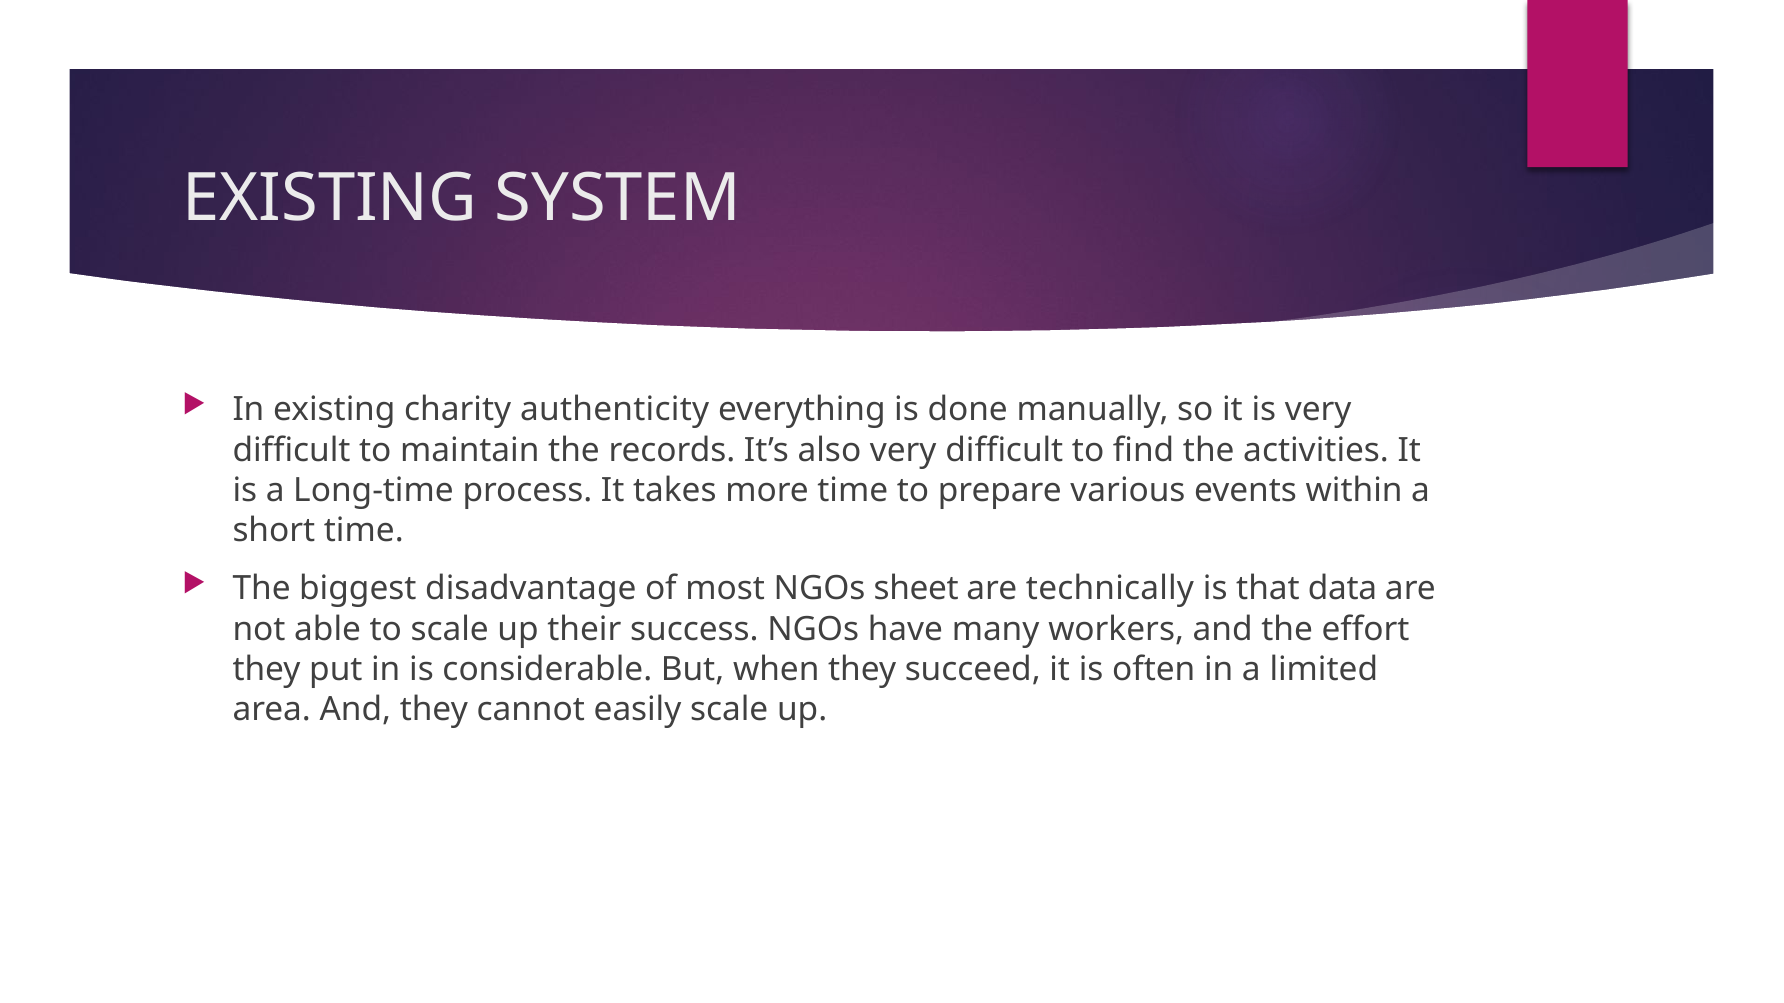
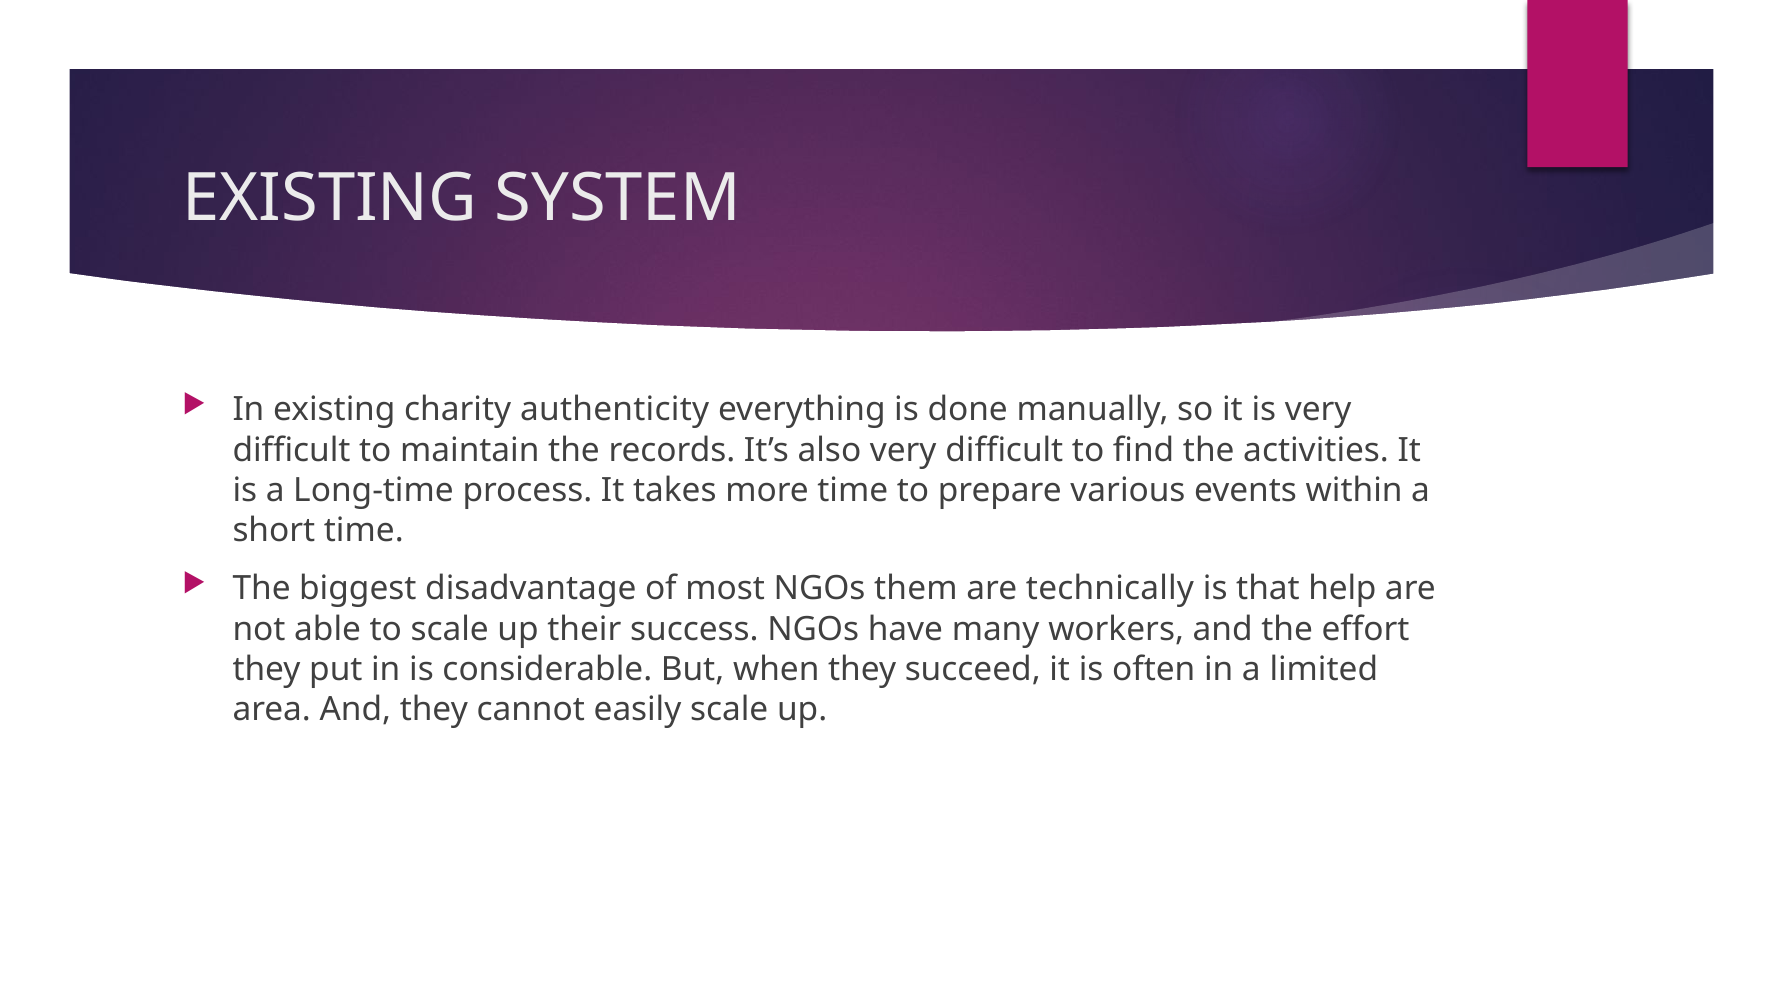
sheet: sheet -> them
data: data -> help
